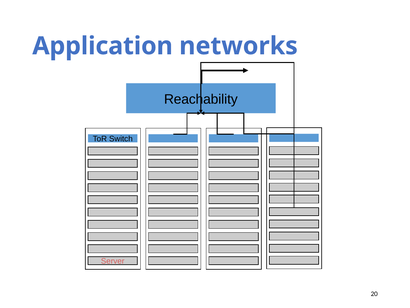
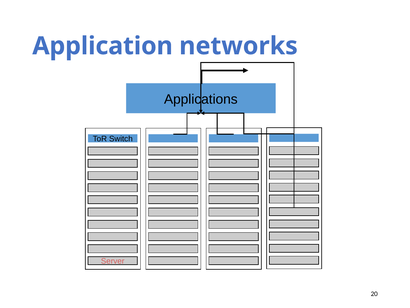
Reachability: Reachability -> Applications
